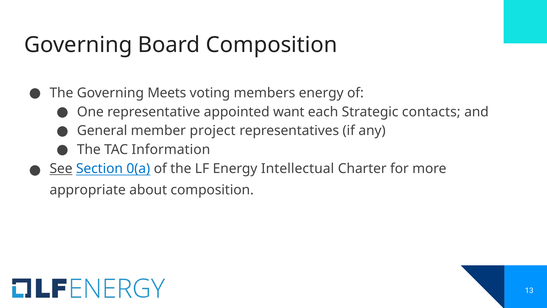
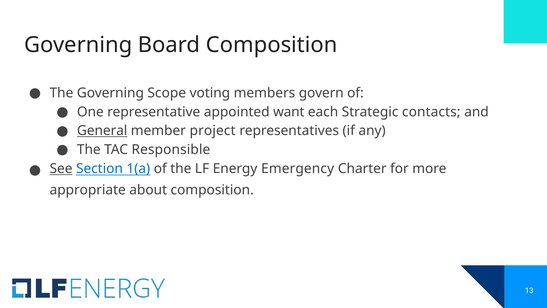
Meets: Meets -> Scope
members energy: energy -> govern
General underline: none -> present
Information: Information -> Responsible
0(a: 0(a -> 1(a
Intellectual: Intellectual -> Emergency
